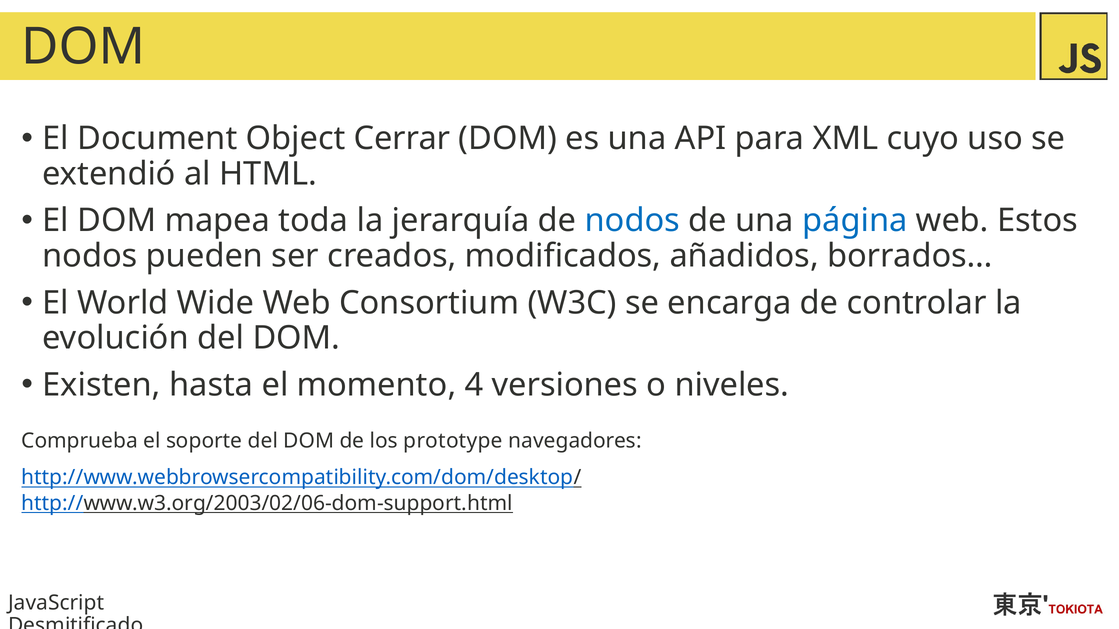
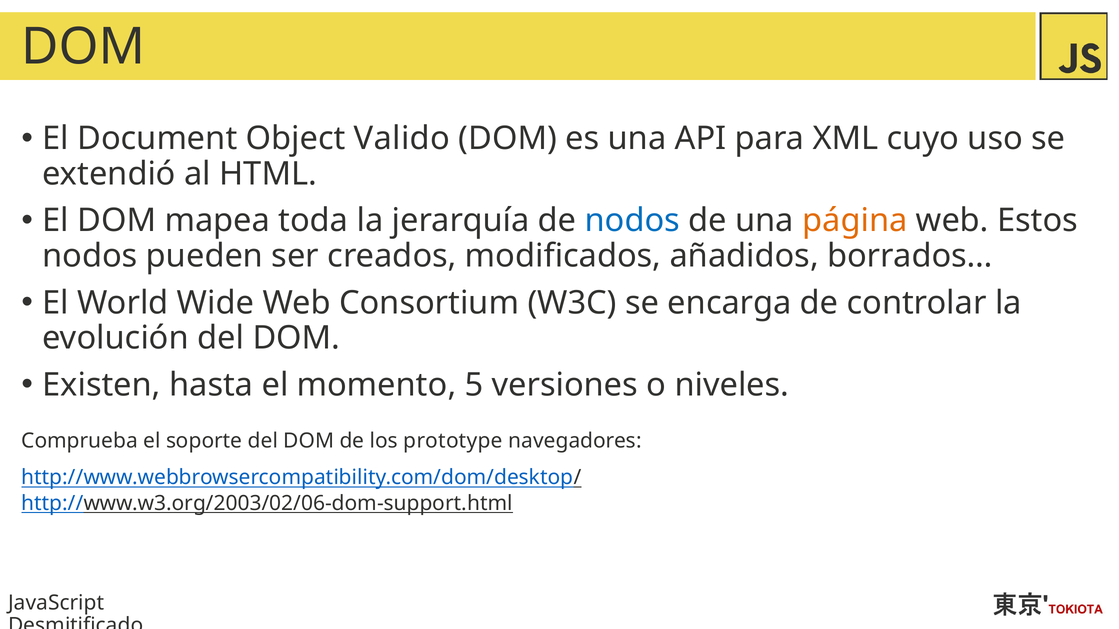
Cerrar: Cerrar -> Valido
página colour: blue -> orange
4: 4 -> 5
